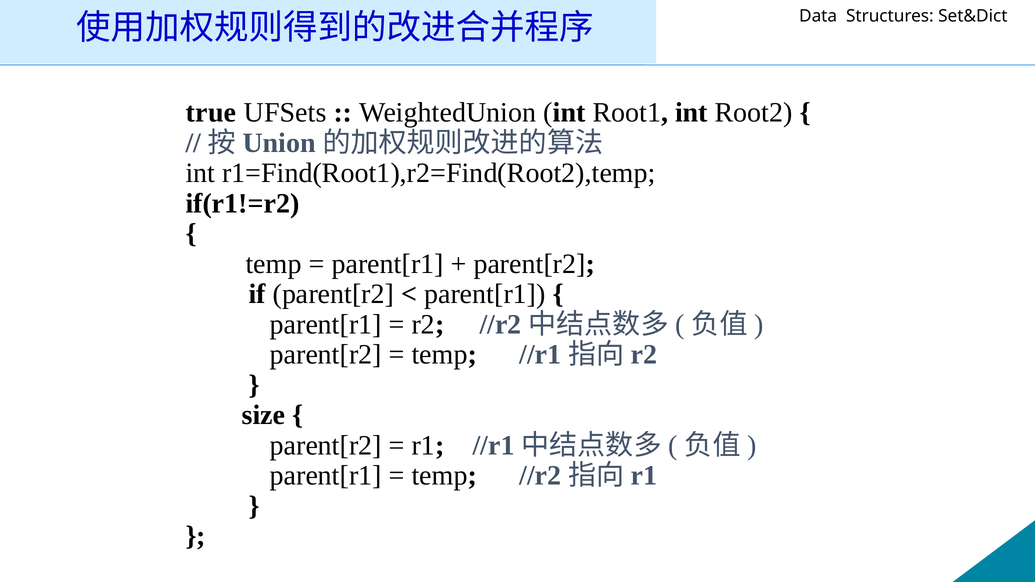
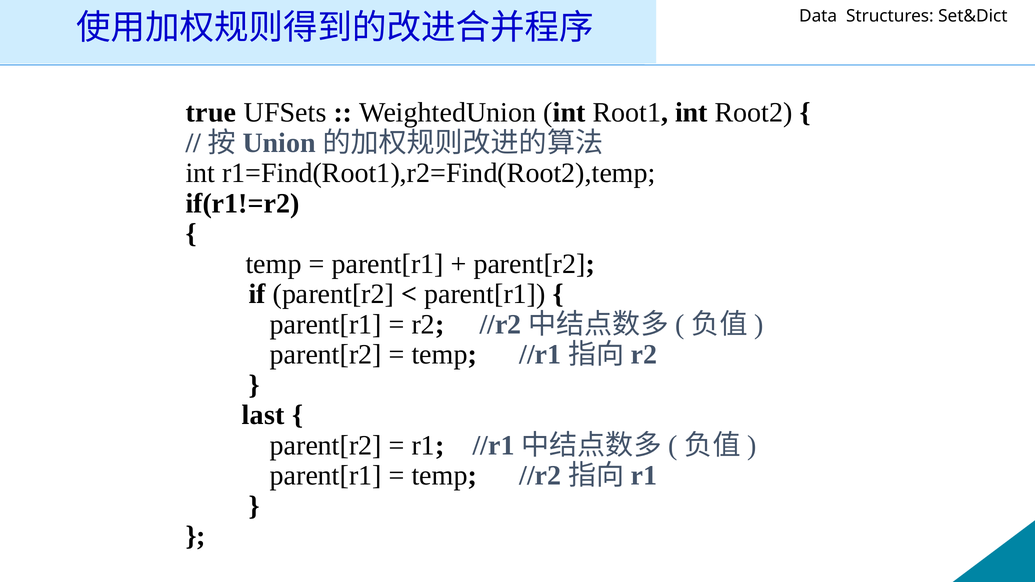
size: size -> last
